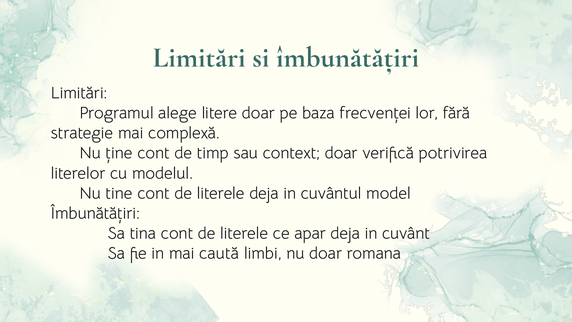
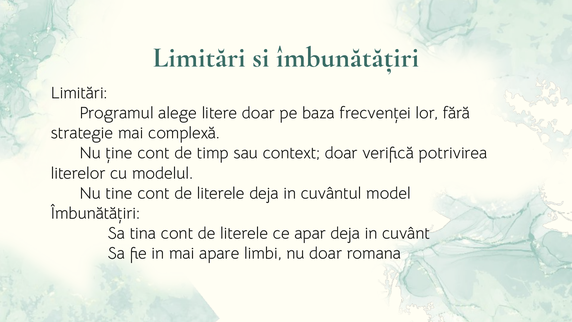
caută: caută -> apare
